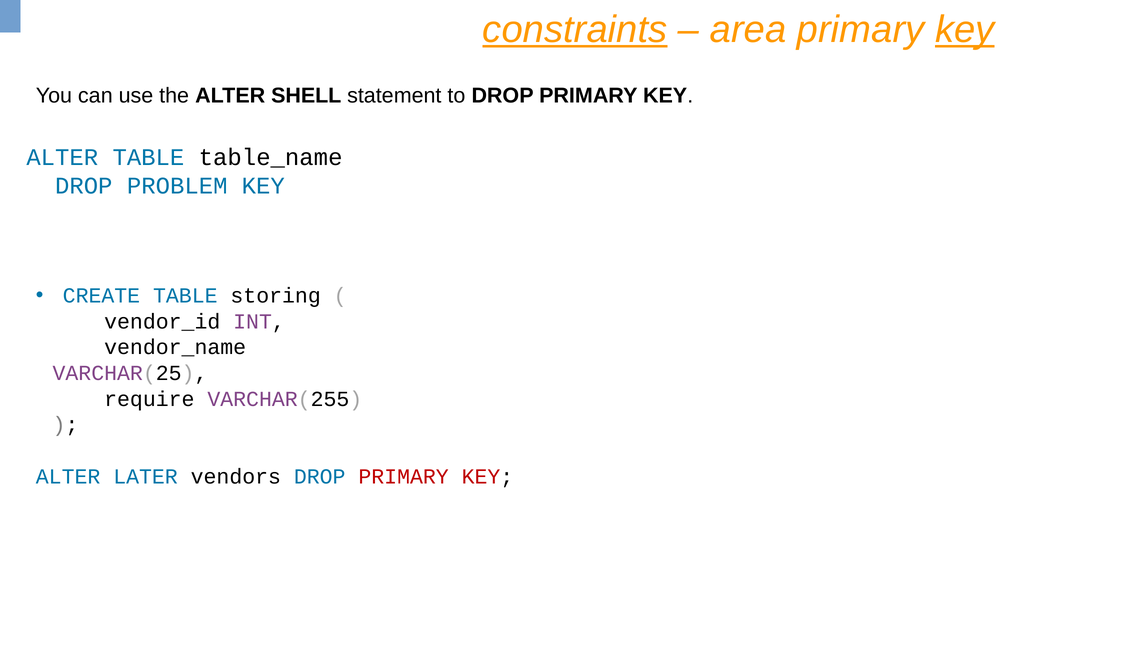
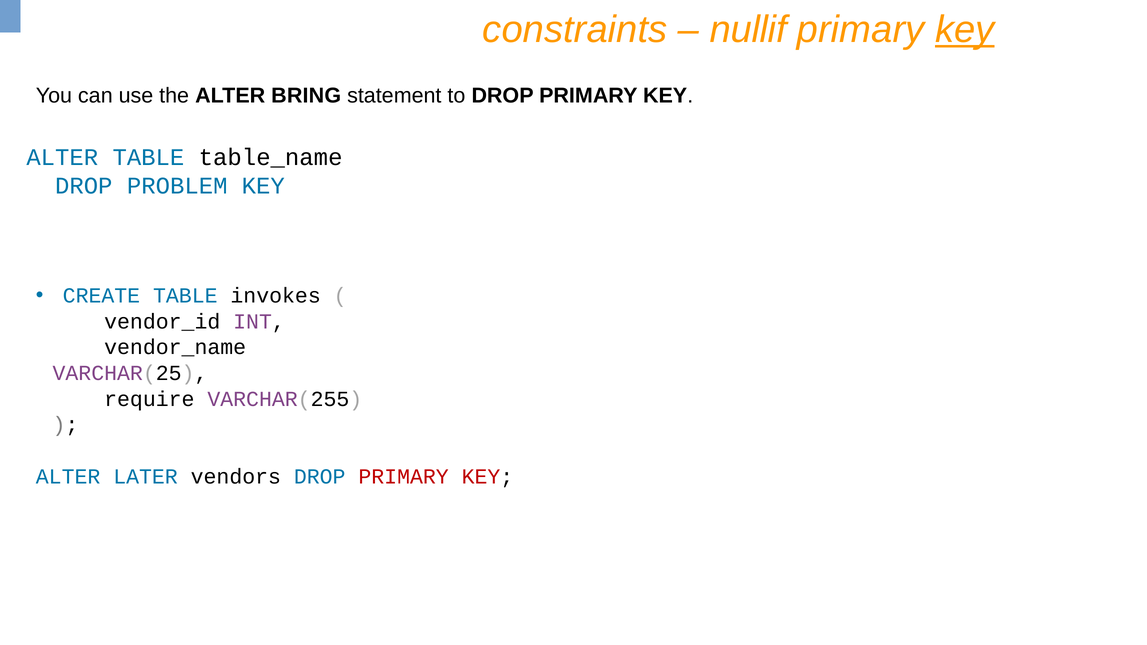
constraints underline: present -> none
area: area -> nullif
SHELL: SHELL -> BRING
storing: storing -> invokes
